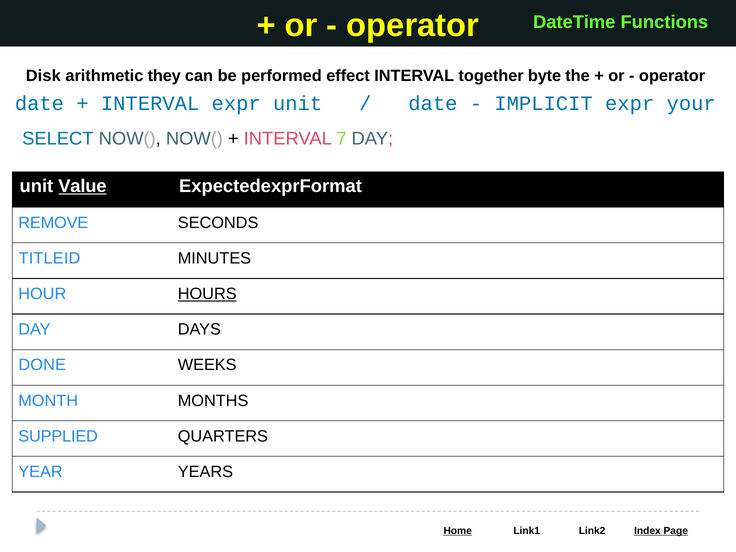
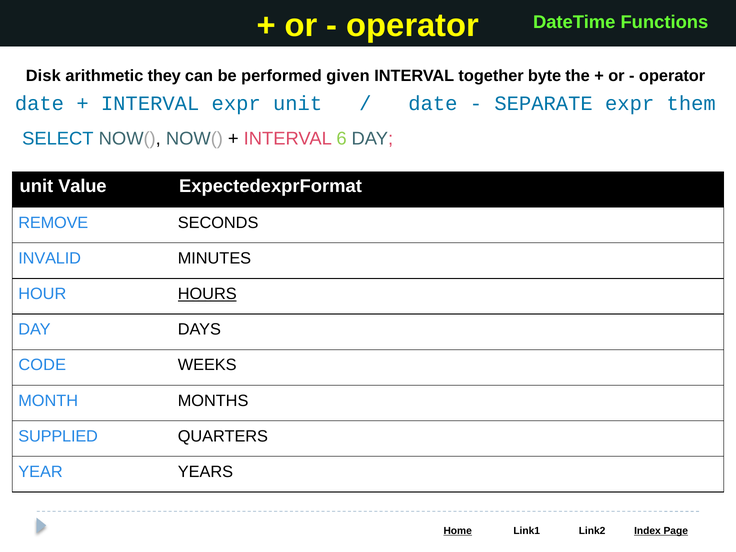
effect: effect -> given
IMPLICIT: IMPLICIT -> SEPARATE
your: your -> them
7: 7 -> 6
Value underline: present -> none
TITLEID: TITLEID -> INVALID
DONE: DONE -> CODE
